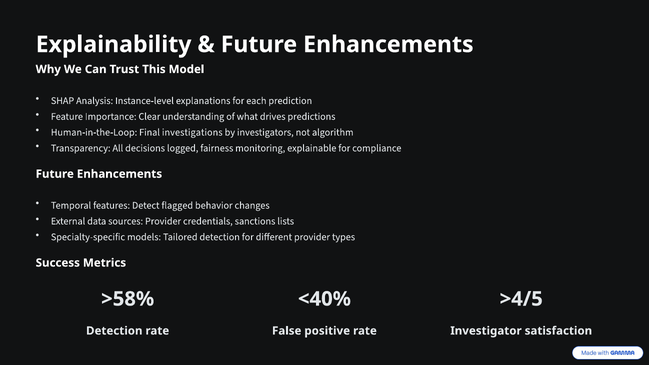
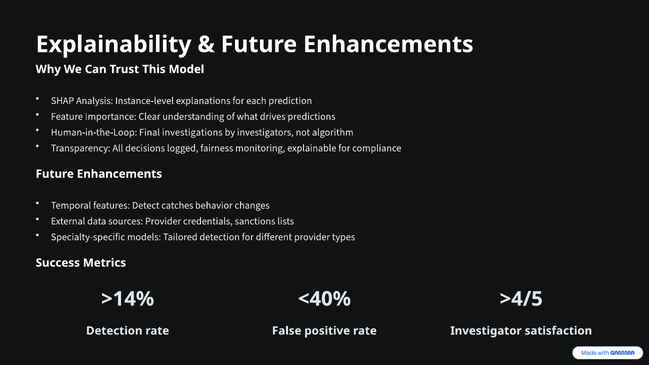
flagged: flagged -> catches
>58%: >58% -> >14%
